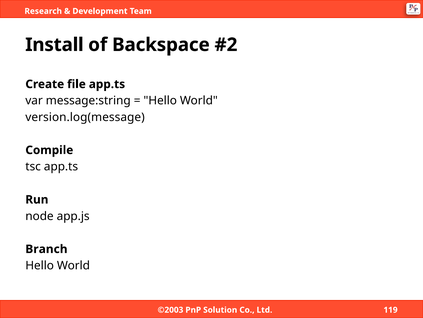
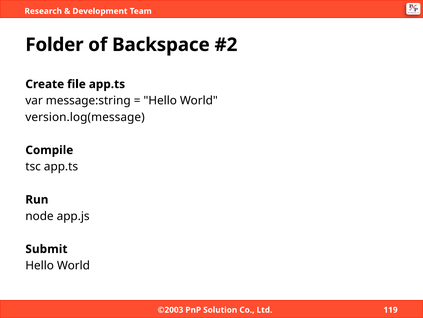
Install: Install -> Folder
Branch: Branch -> Submit
